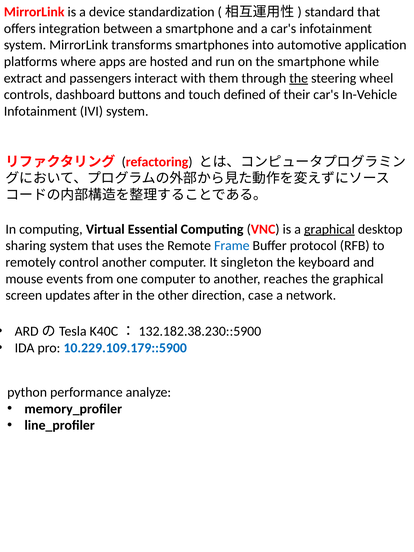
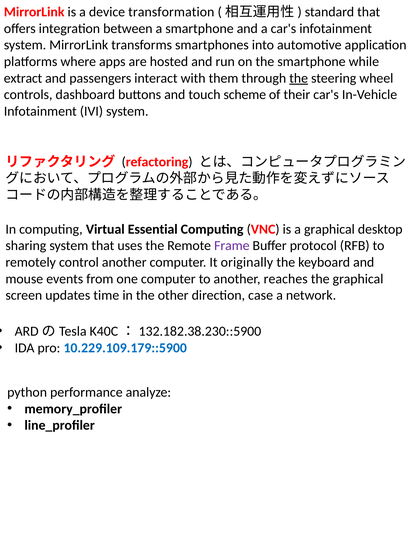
standardization: standardization -> transformation
defined: defined -> scheme
graphical at (329, 229) underline: present -> none
Frame colour: blue -> purple
singleton: singleton -> originally
after: after -> time
